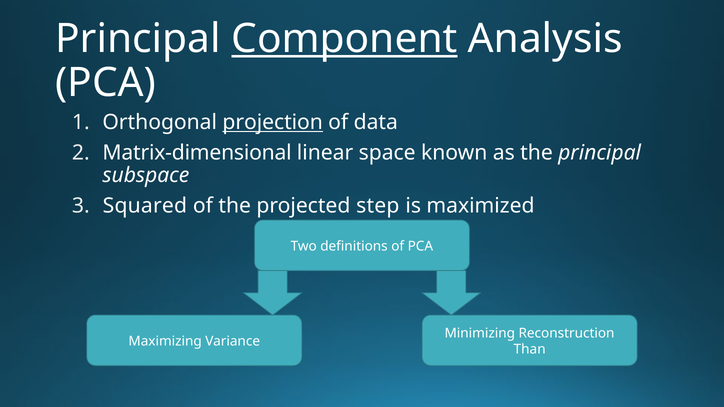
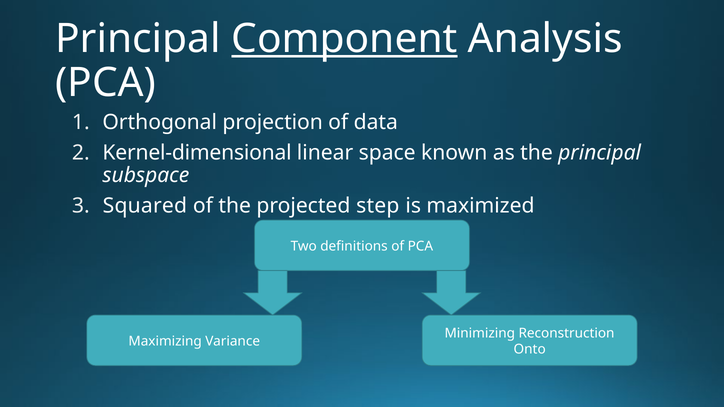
projection underline: present -> none
Matrix-dimensional: Matrix-dimensional -> Kernel-dimensional
Than: Than -> Onto
